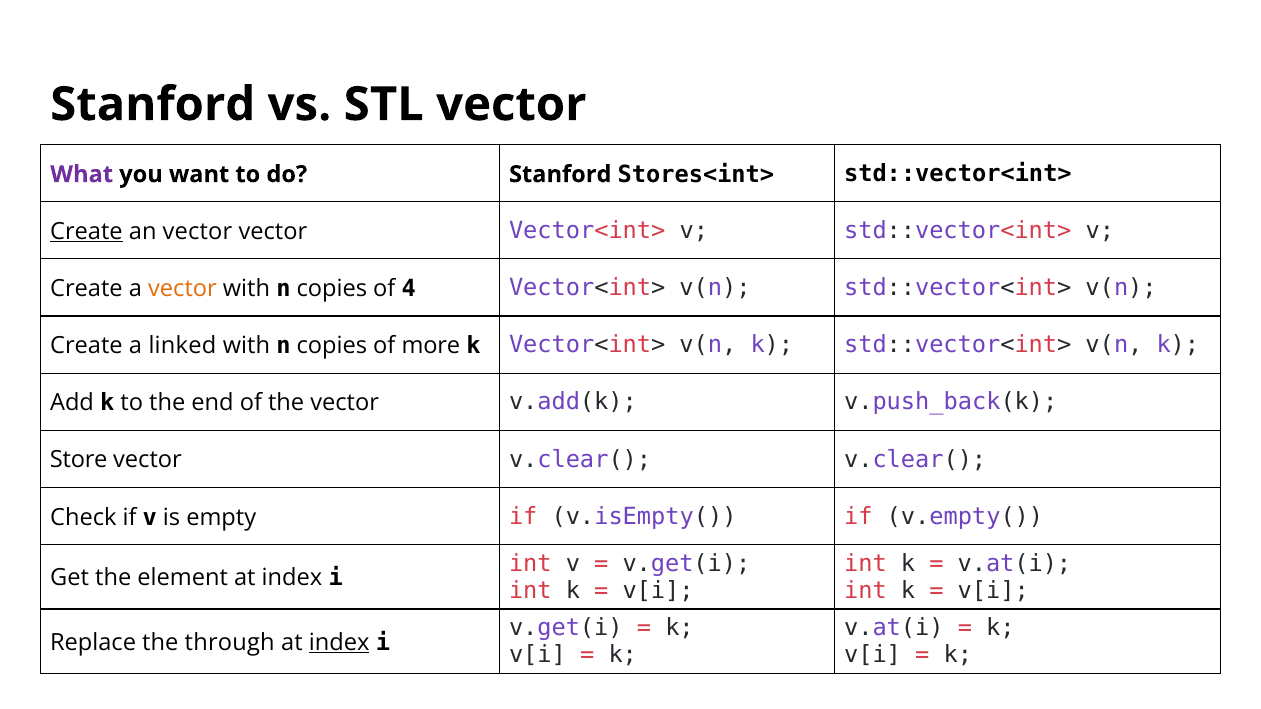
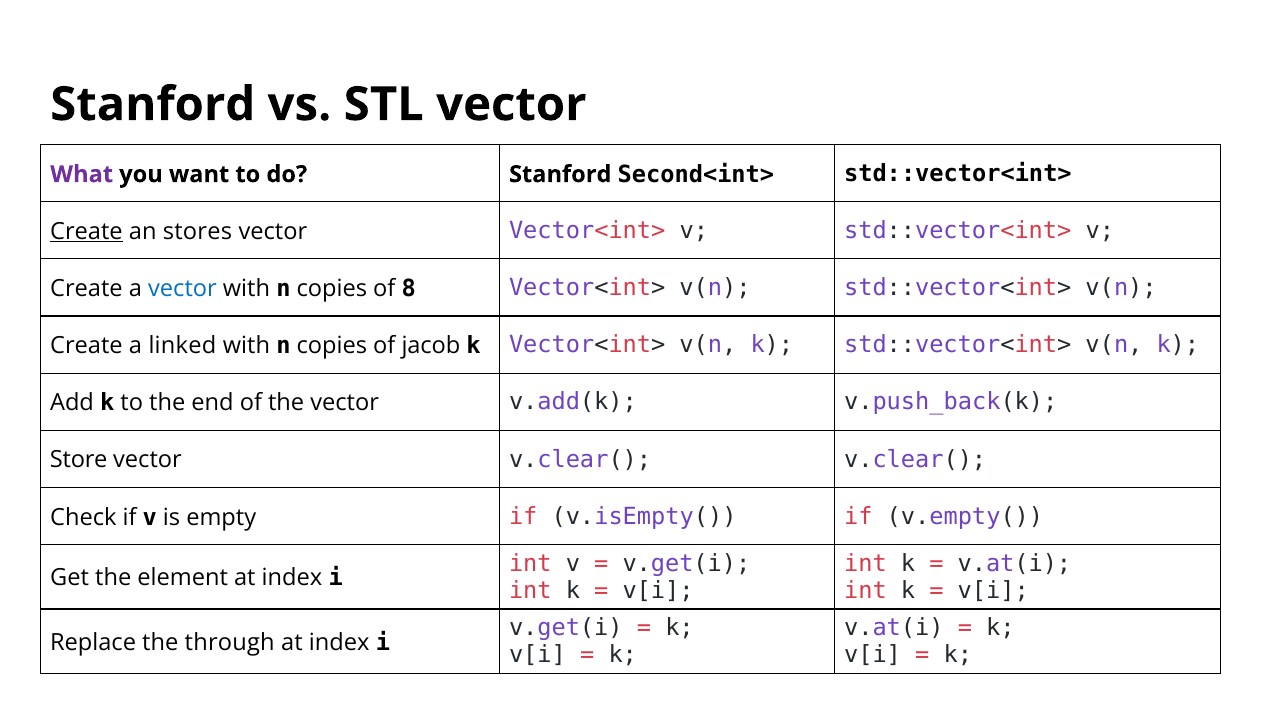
Stores<int>: Stores<int> -> Second<int>
an vector: vector -> stores
vector at (182, 289) colour: orange -> blue
4: 4 -> 8
more: more -> jacob
index at (339, 643) underline: present -> none
